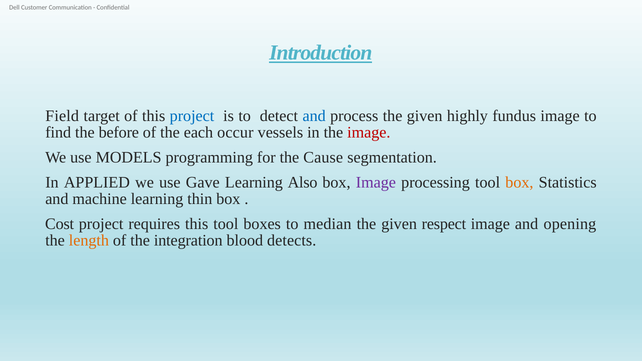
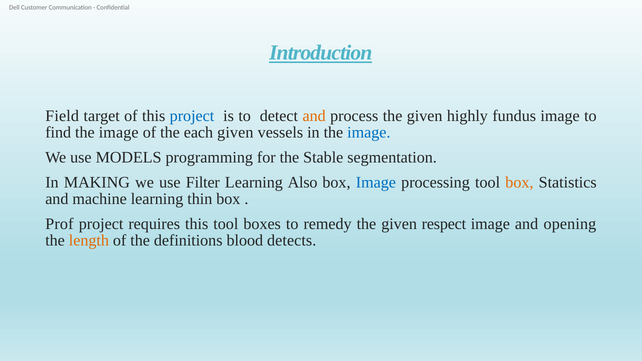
and at (314, 116) colour: blue -> orange
find the before: before -> image
each occur: occur -> given
image at (369, 133) colour: red -> blue
Cause: Cause -> Stable
APPLIED: APPLIED -> MAKING
Gave: Gave -> Filter
Image at (376, 183) colour: purple -> blue
Cost: Cost -> Prof
median: median -> remedy
integration: integration -> definitions
